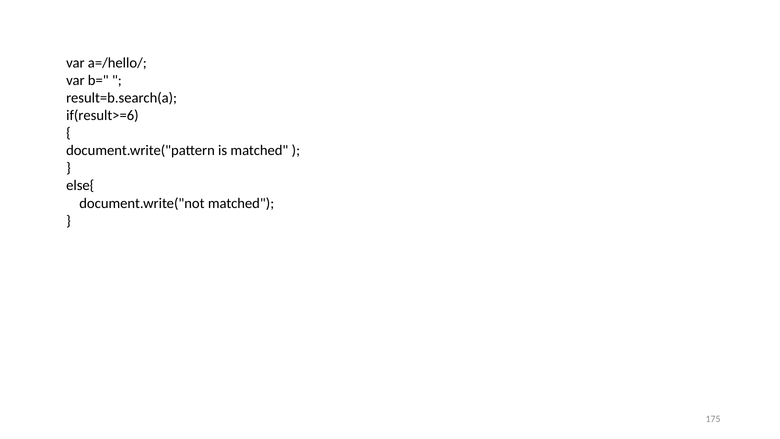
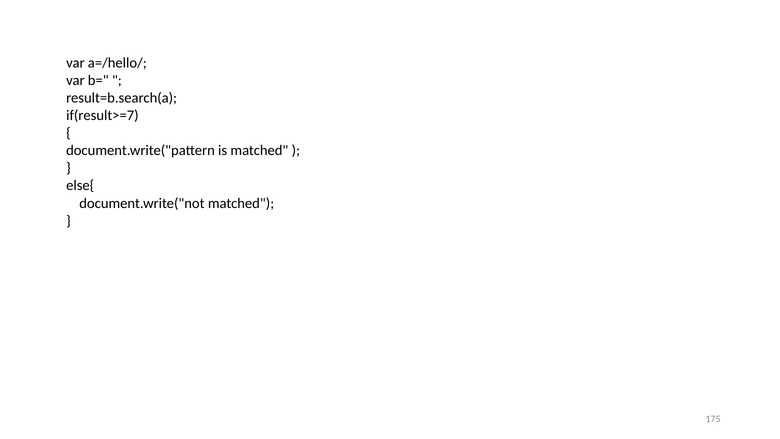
if(result>=6: if(result>=6 -> if(result>=7
